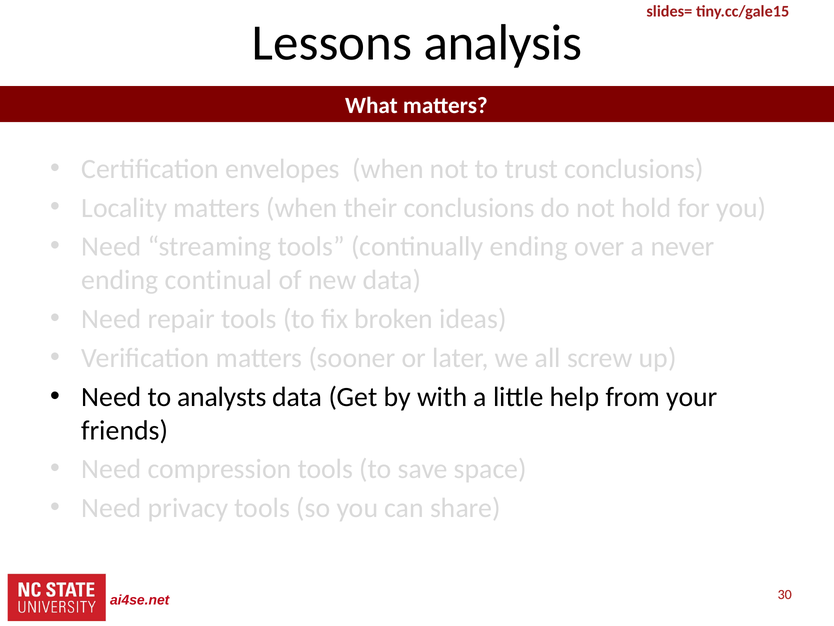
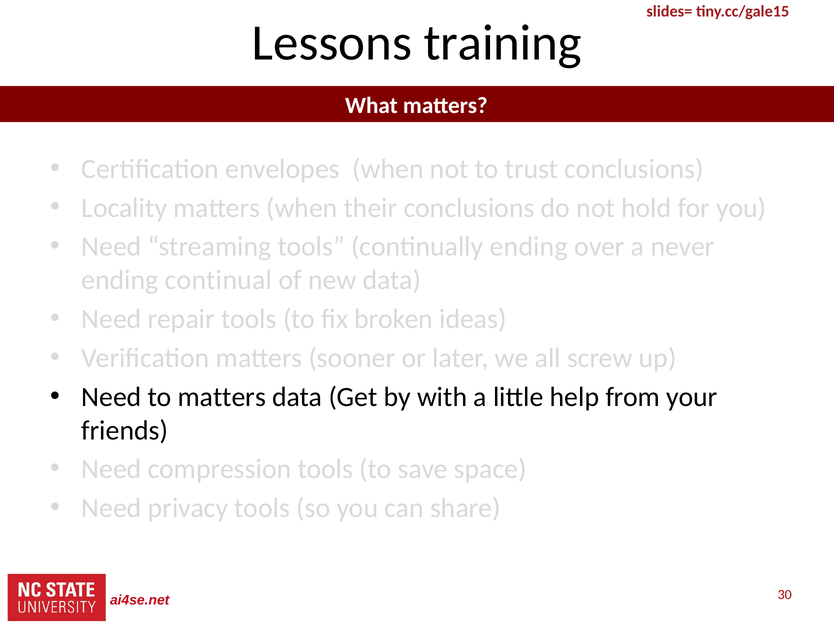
analysis: analysis -> training
to analysts: analysts -> matters
